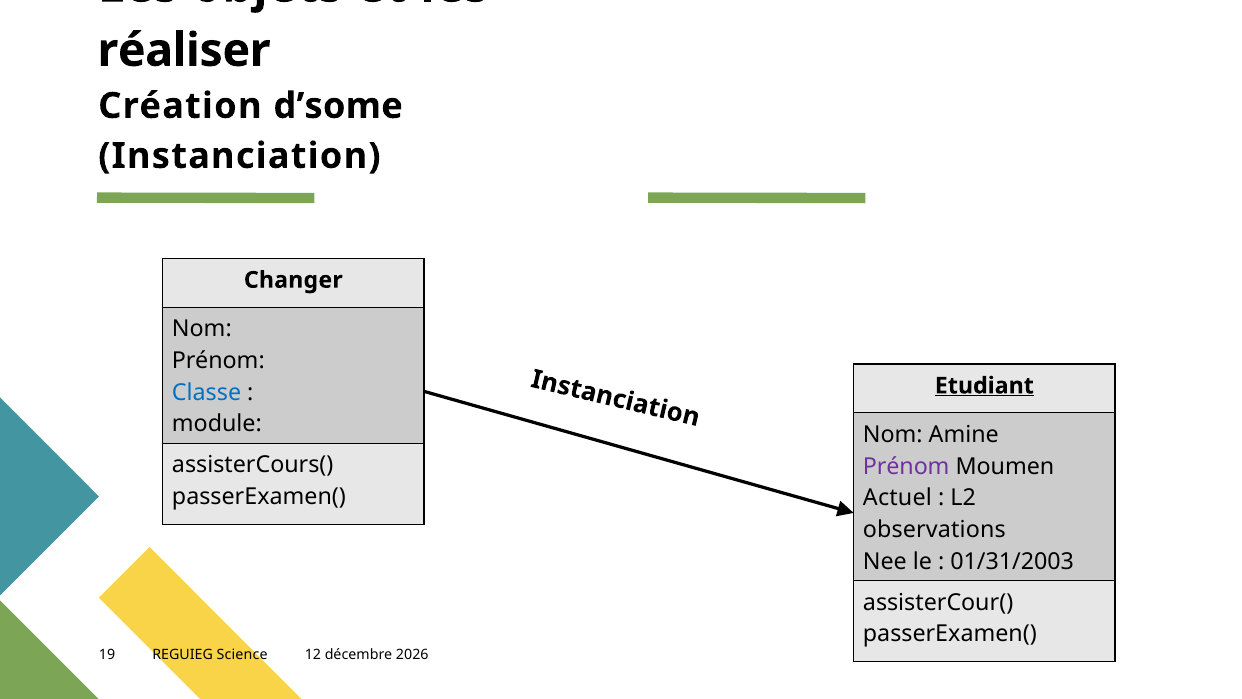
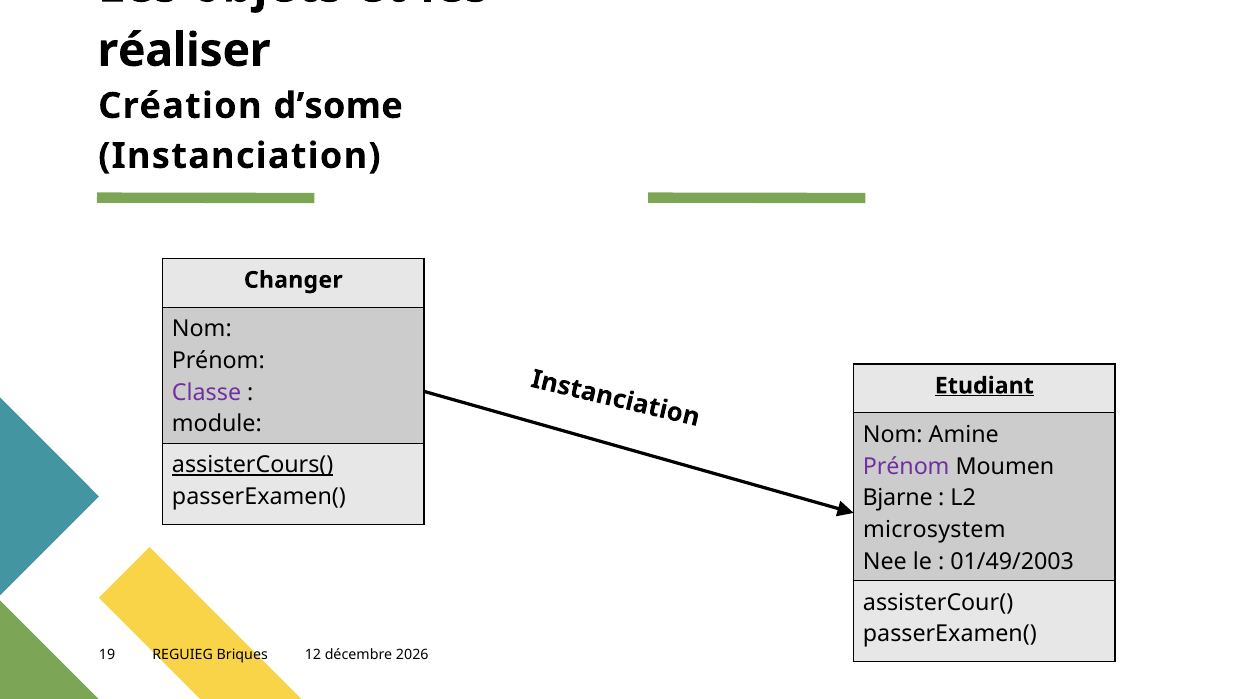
Classe colour: blue -> purple
assisterCours( underline: none -> present
Actuel: Actuel -> Bjarne
observations: observations -> microsystem
01/31/2003: 01/31/2003 -> 01/49/2003
Science: Science -> Briques
